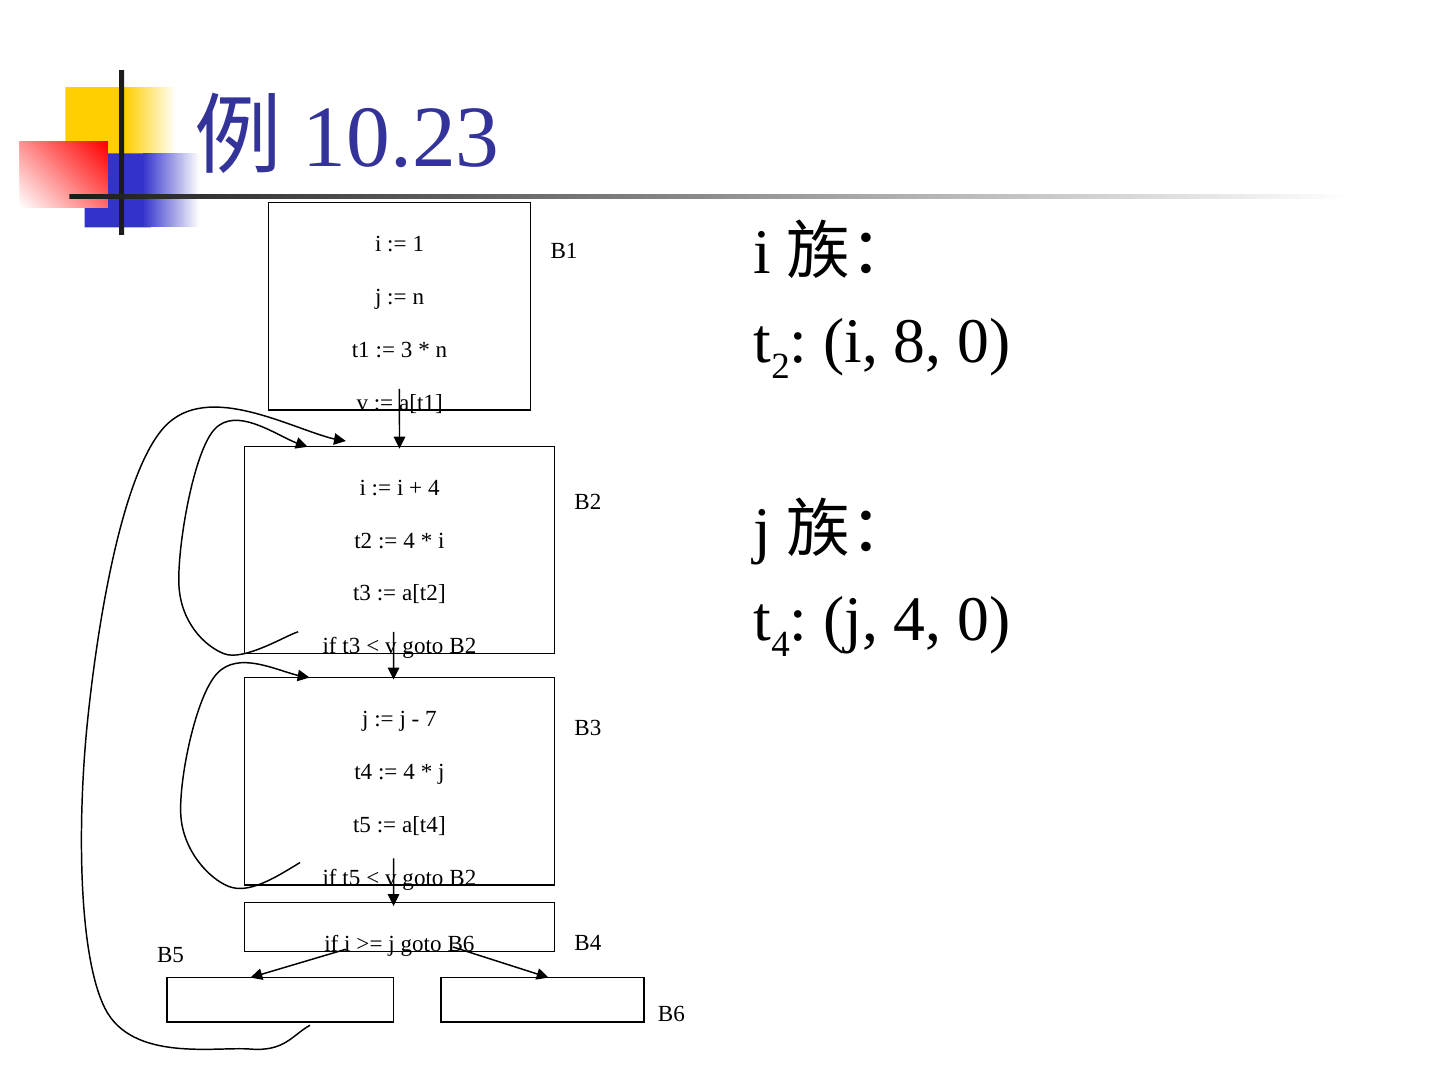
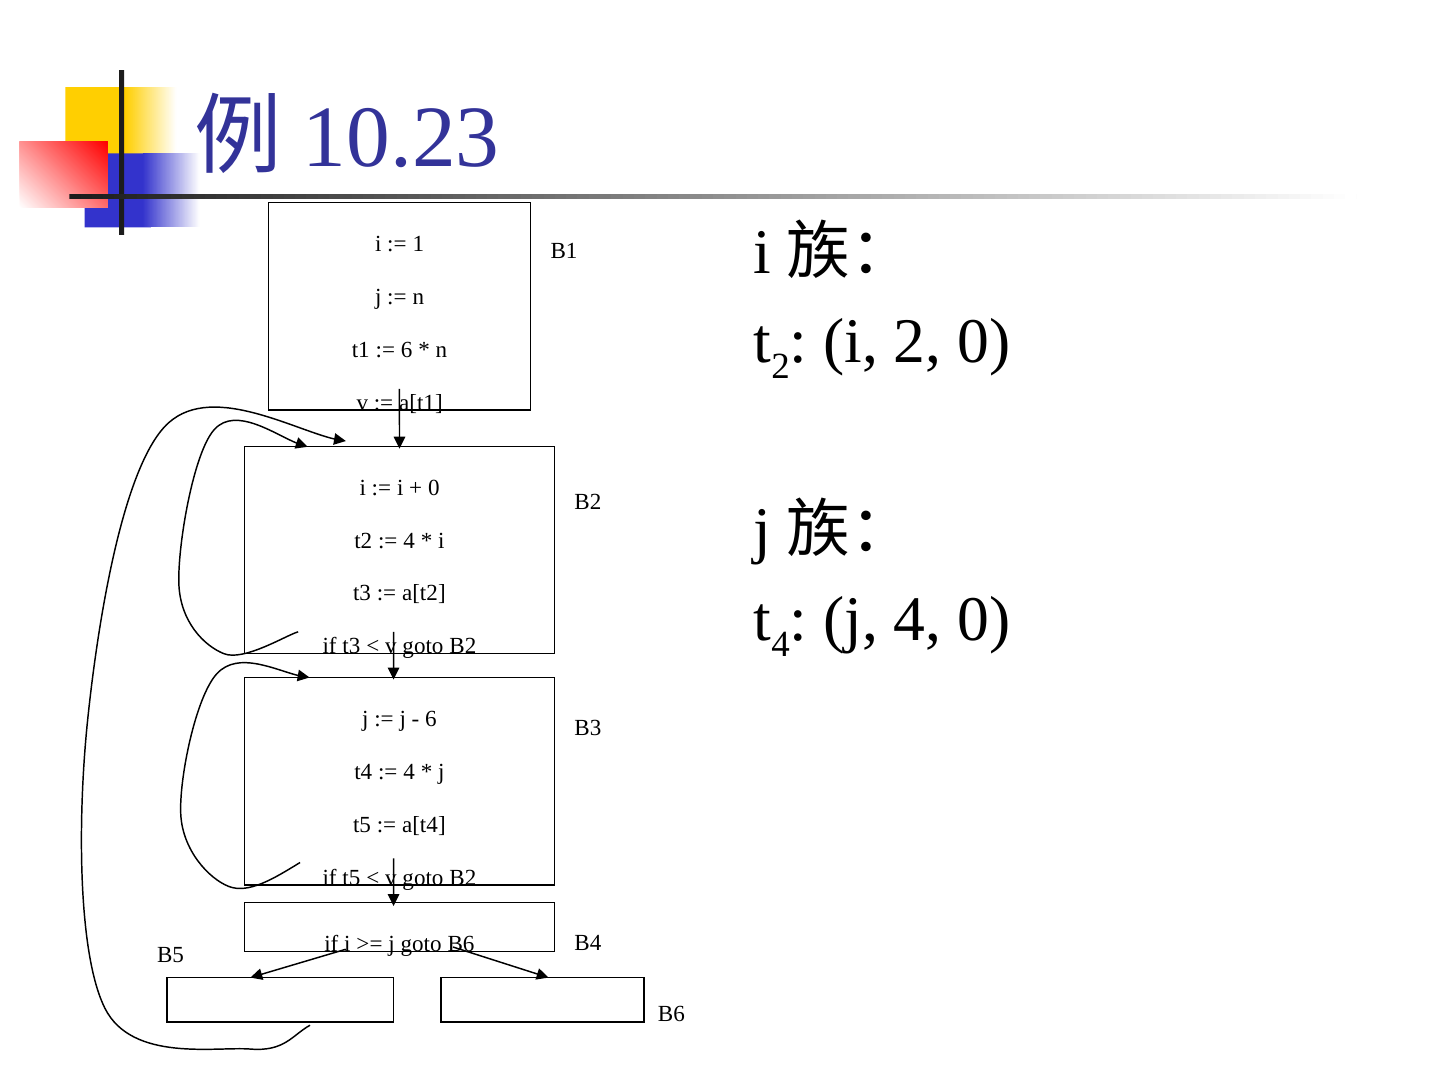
i 8: 8 -> 2
3 at (407, 350): 3 -> 6
4 at (434, 488): 4 -> 0
7 at (431, 719): 7 -> 6
